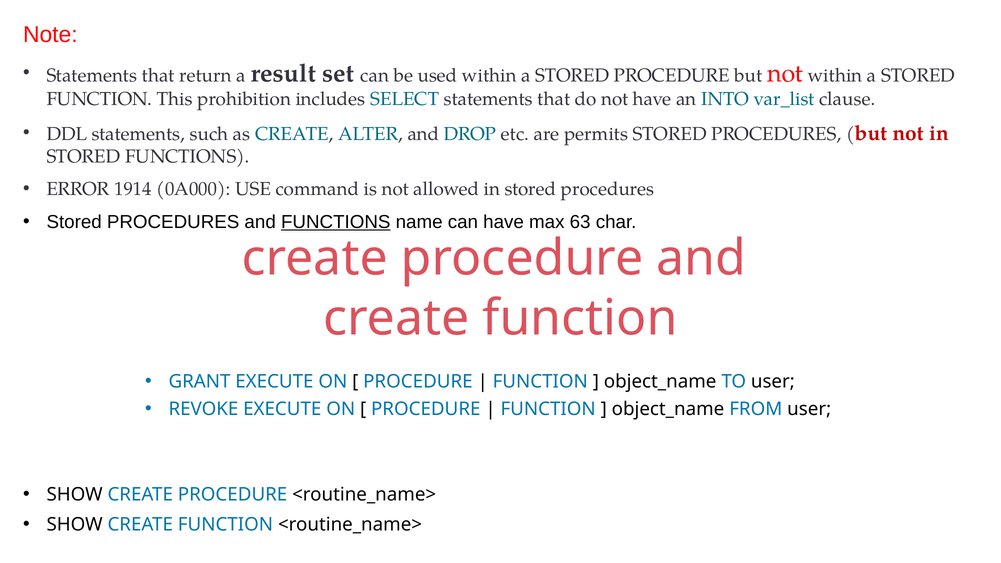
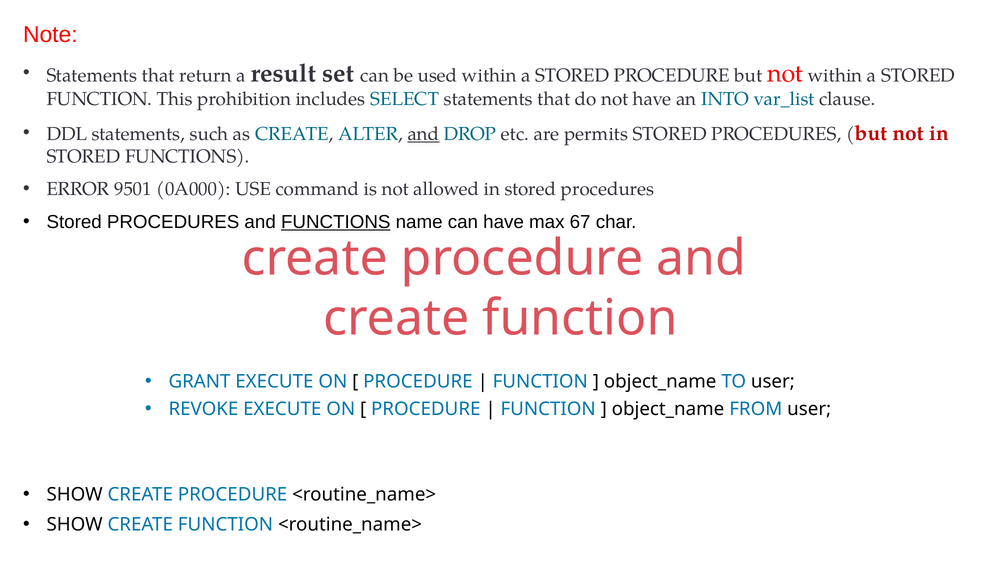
and at (423, 134) underline: none -> present
1914: 1914 -> 9501
63: 63 -> 67
